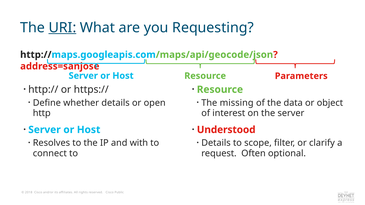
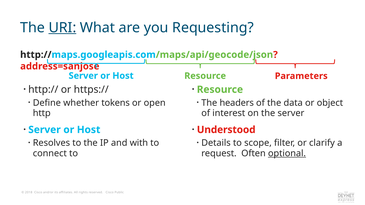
whether details: details -> tokens
missing: missing -> headers
optional underline: none -> present
